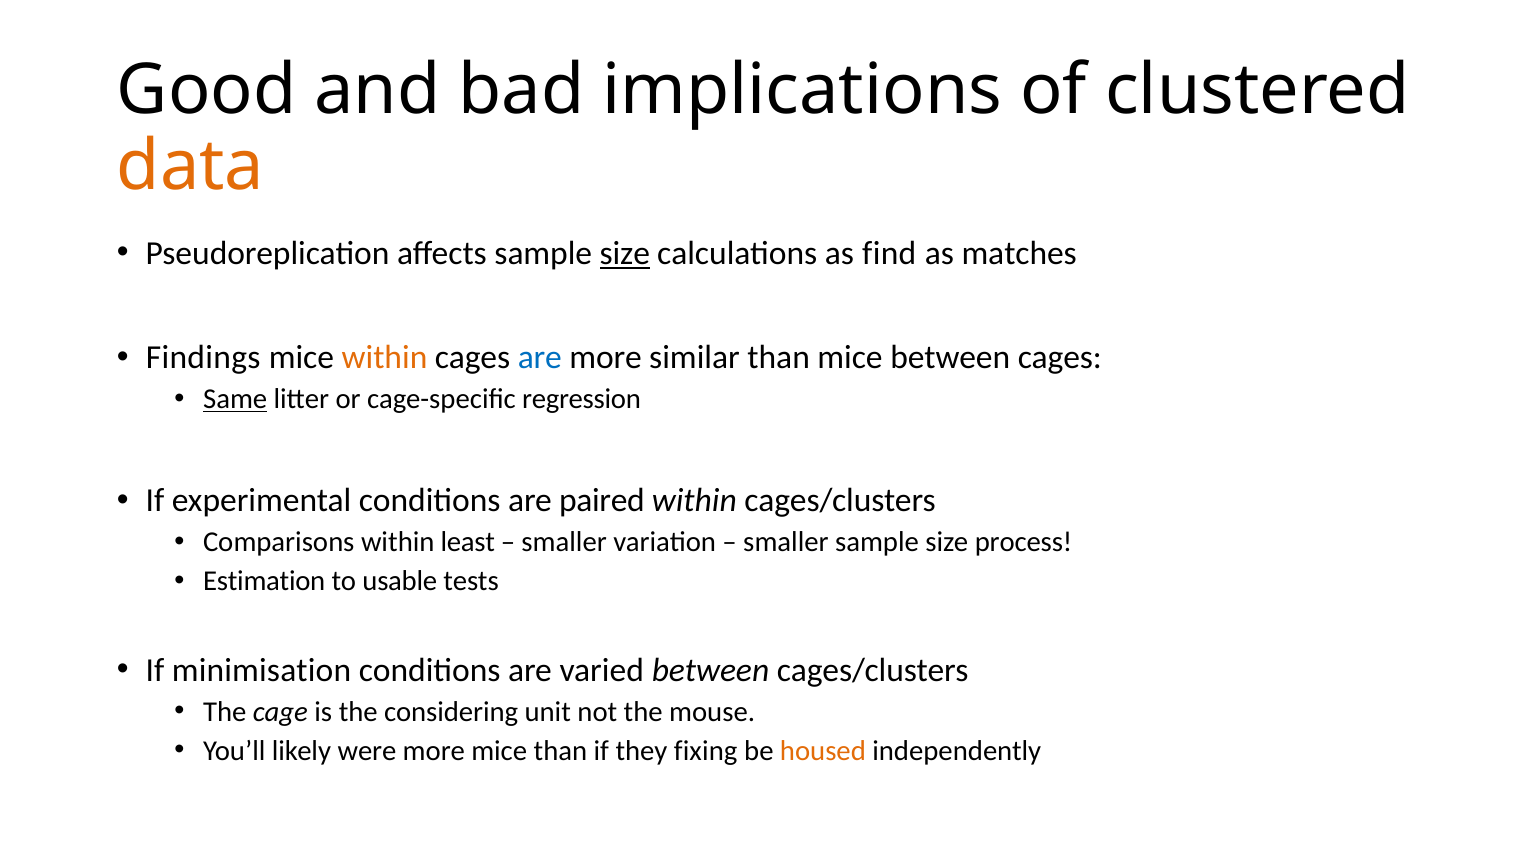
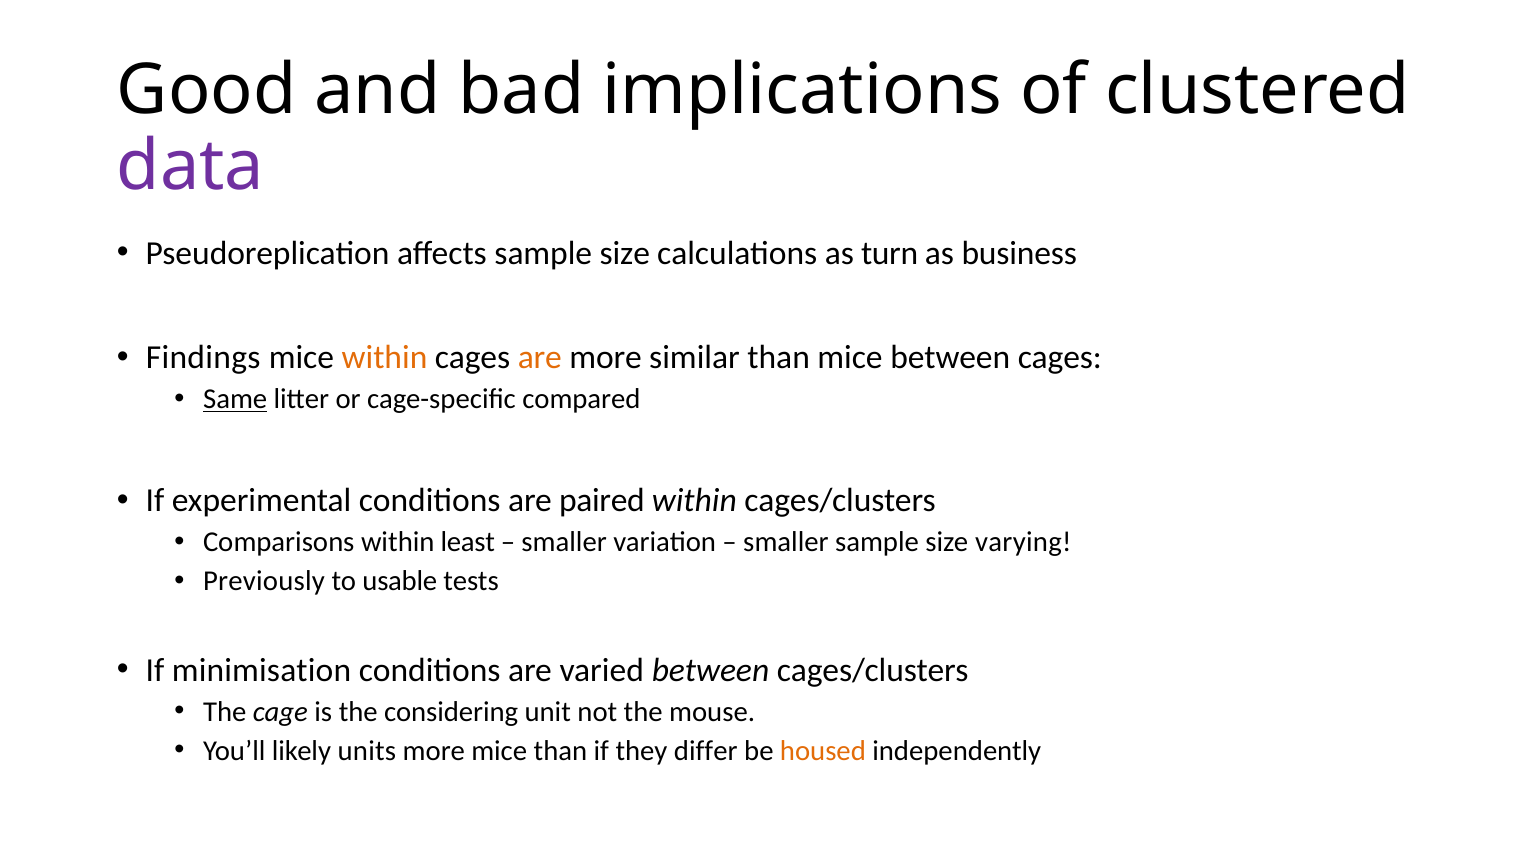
data colour: orange -> purple
size at (625, 253) underline: present -> none
find: find -> turn
matches: matches -> business
are at (540, 358) colour: blue -> orange
regression: regression -> compared
process: process -> varying
Estimation: Estimation -> Previously
were: were -> units
fixing: fixing -> differ
